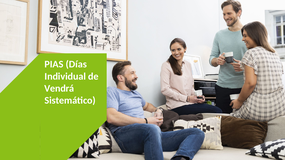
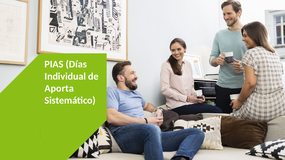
Vendrá: Vendrá -> Aporta
